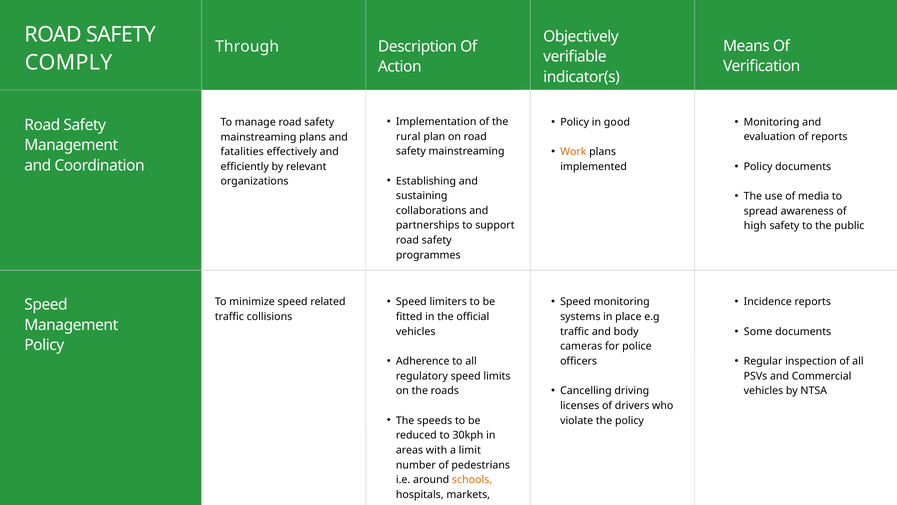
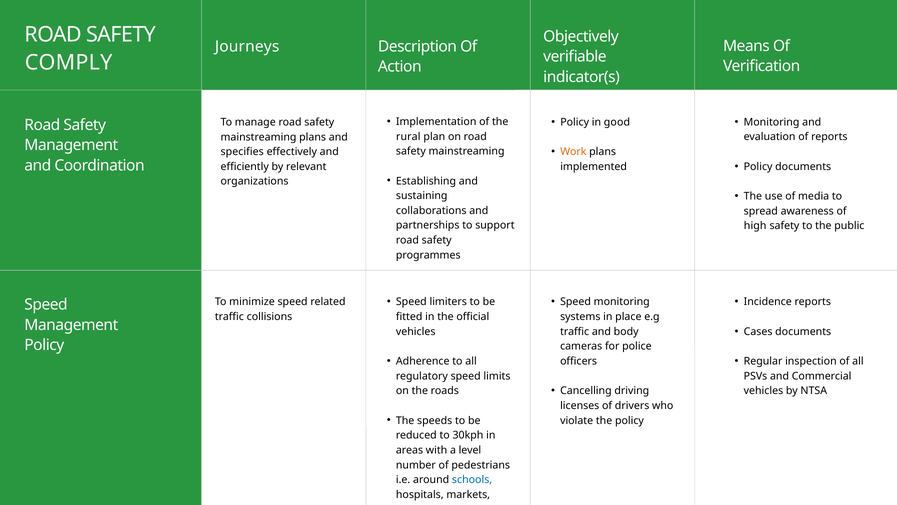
Through: Through -> Journeys
fatalities: fatalities -> specifies
Some: Some -> Cases
limit: limit -> level
schools colour: orange -> blue
